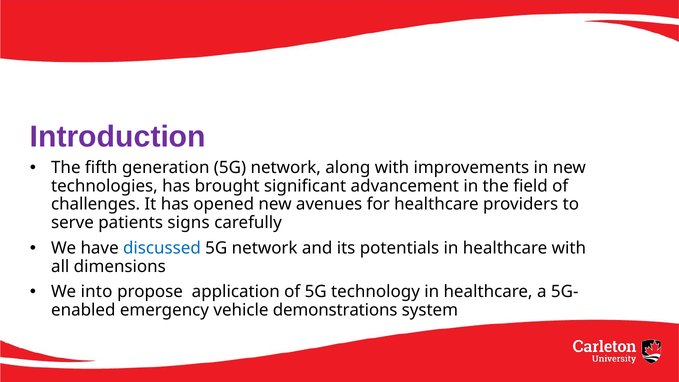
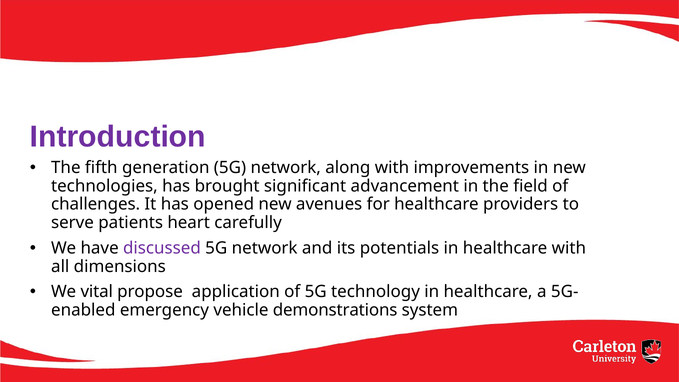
signs: signs -> heart
discussed colour: blue -> purple
into: into -> vital
